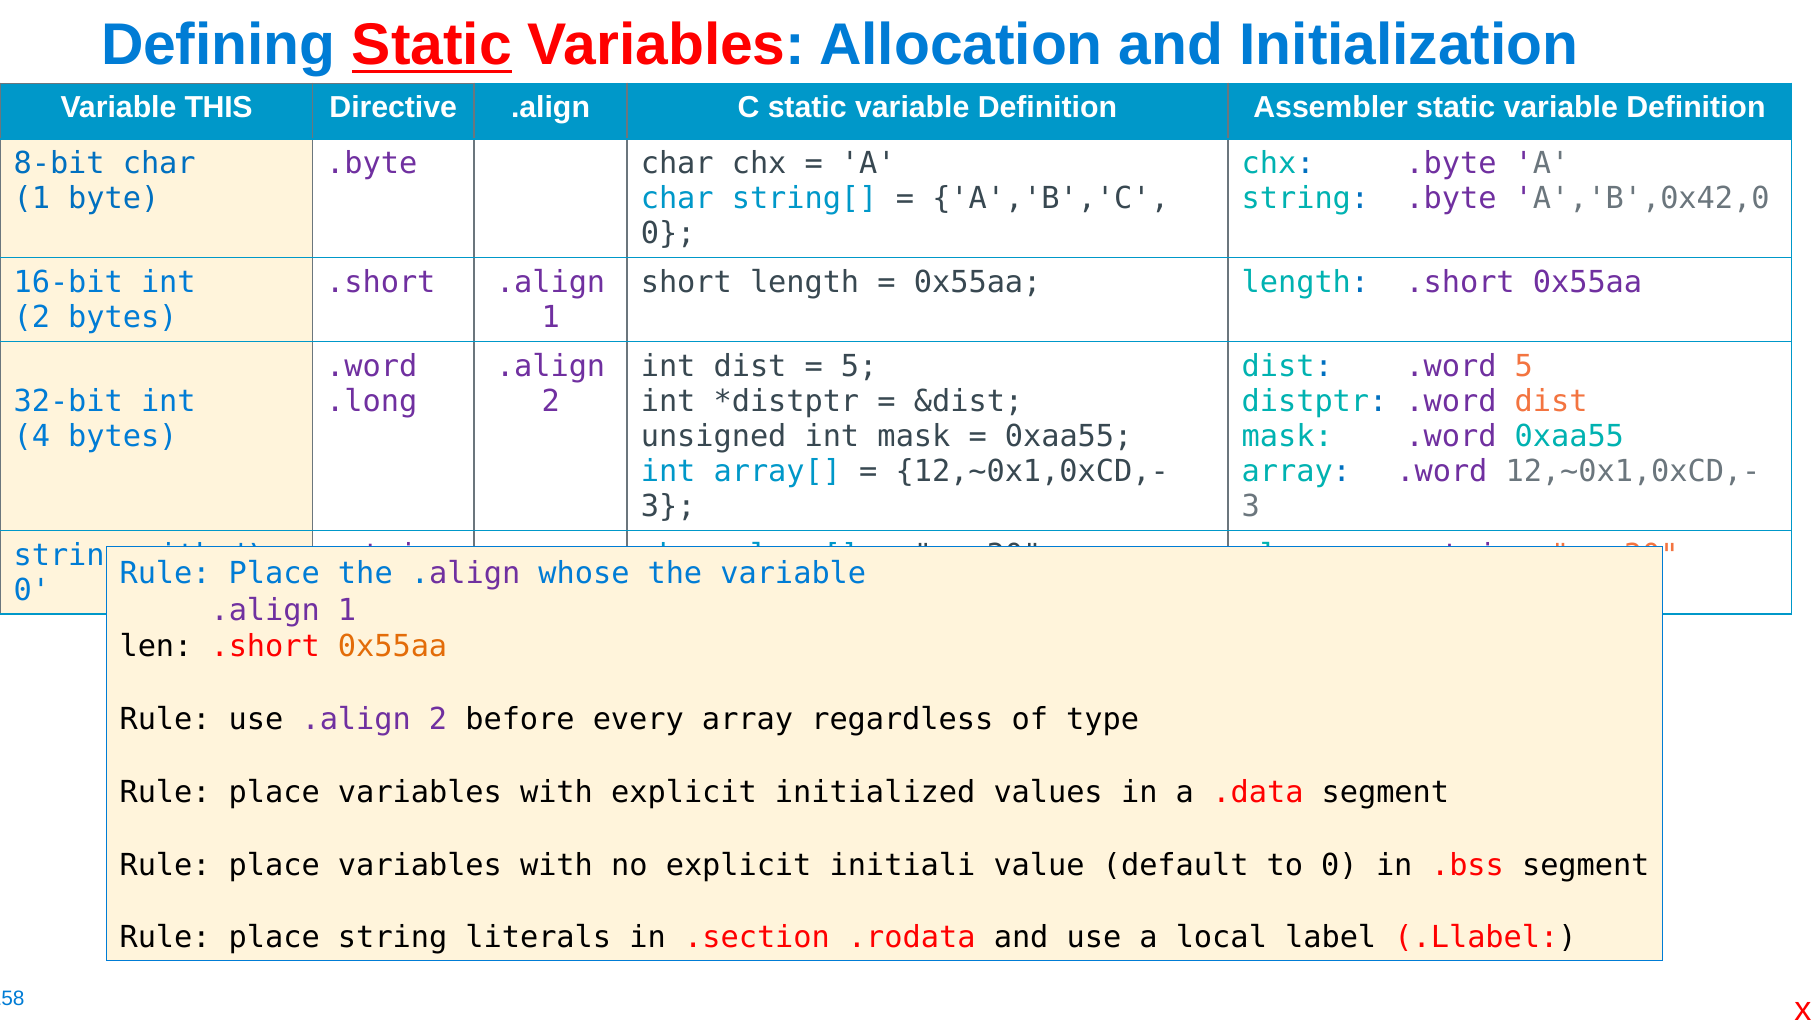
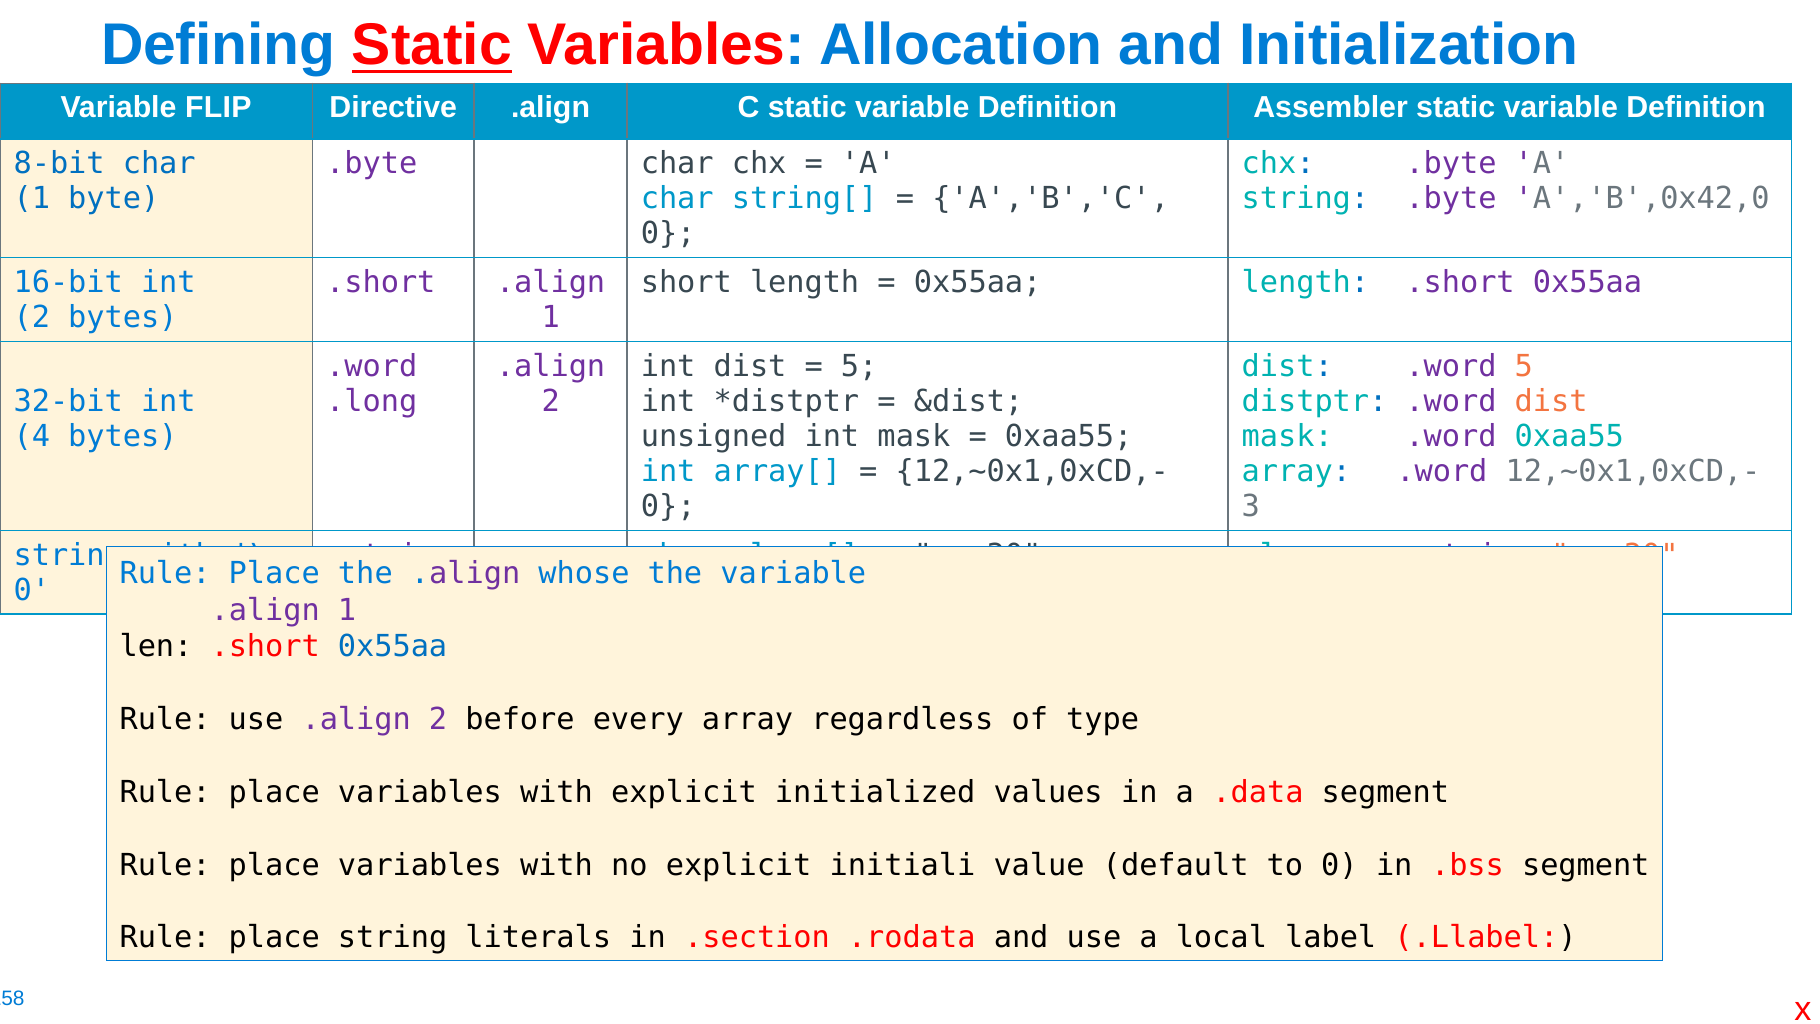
THIS: THIS -> FLIP
3 at (668, 506): 3 -> 0
0x55aa at (393, 647) colour: orange -> blue
